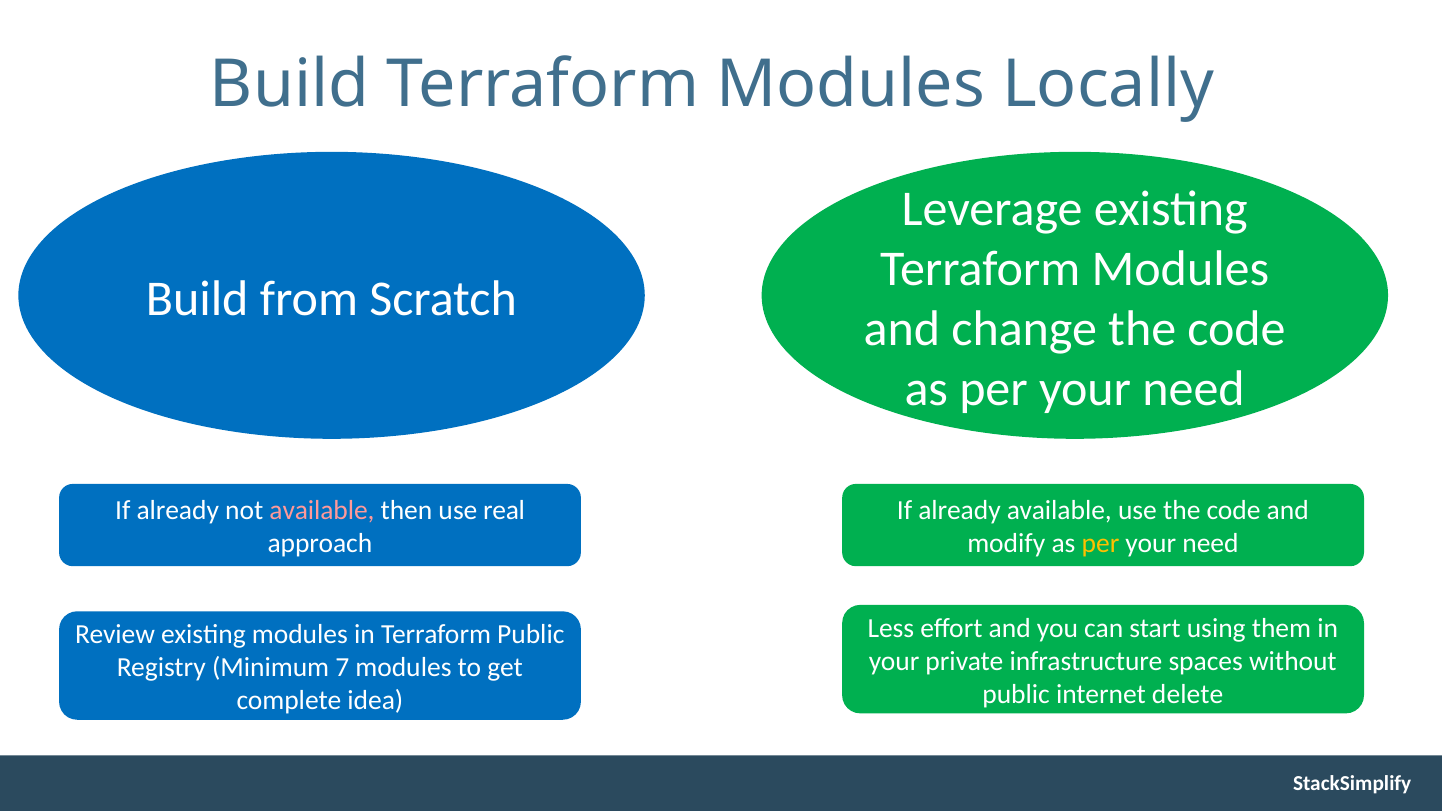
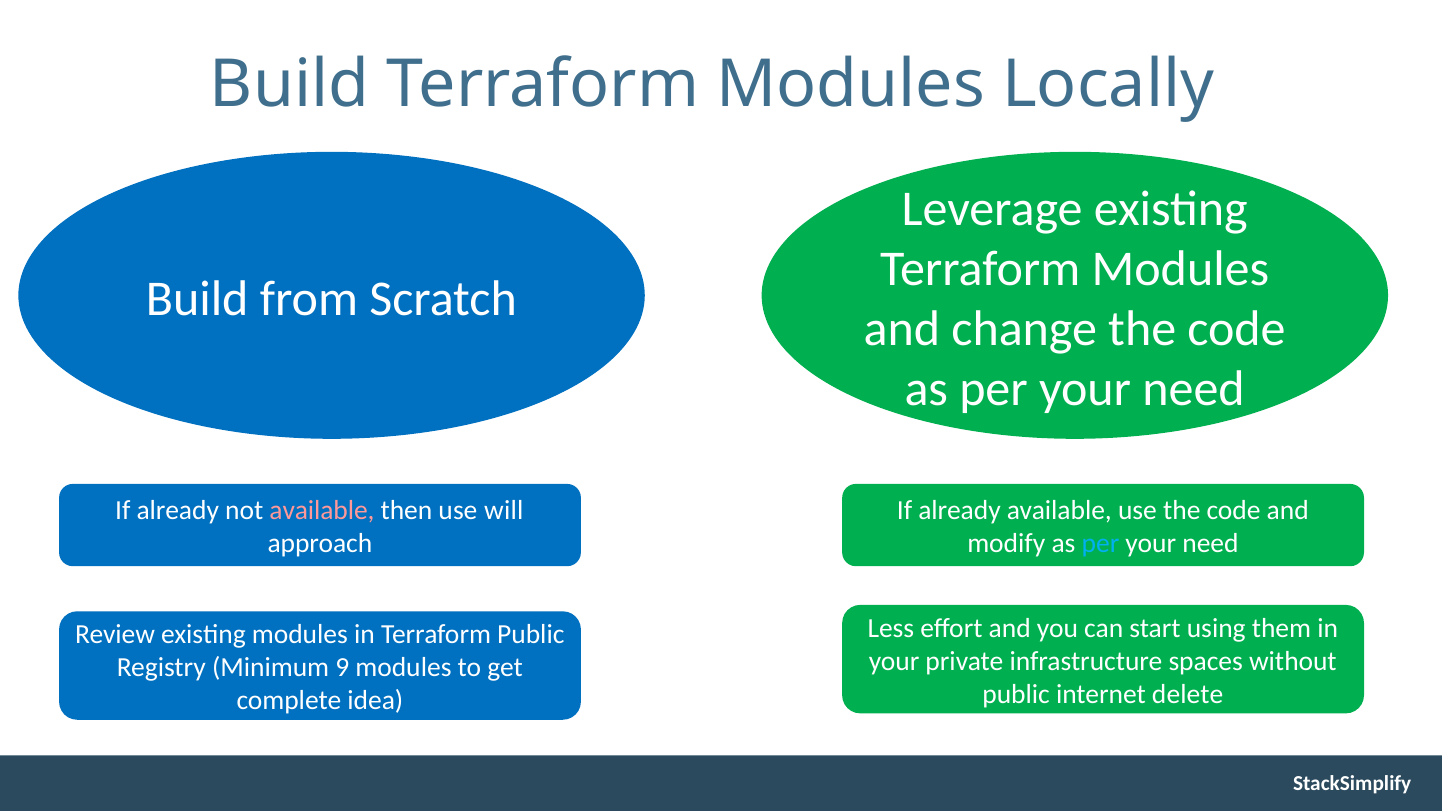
real: real -> will
per at (1101, 544) colour: yellow -> light blue
7: 7 -> 9
